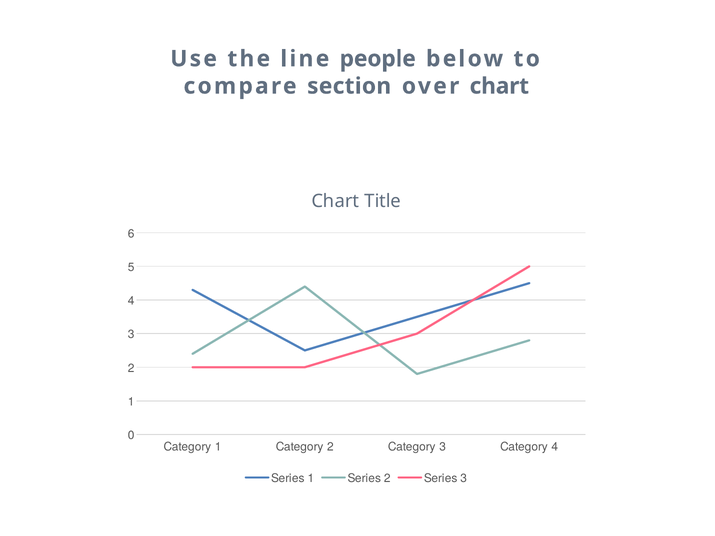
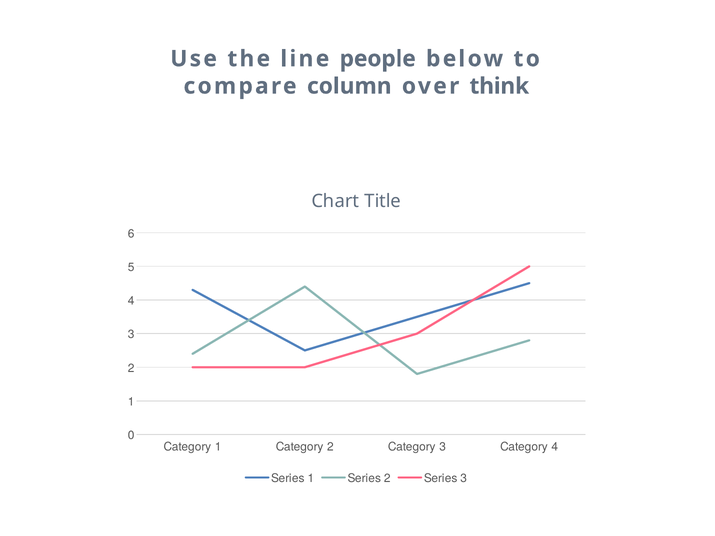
section: section -> column
over chart: chart -> think
